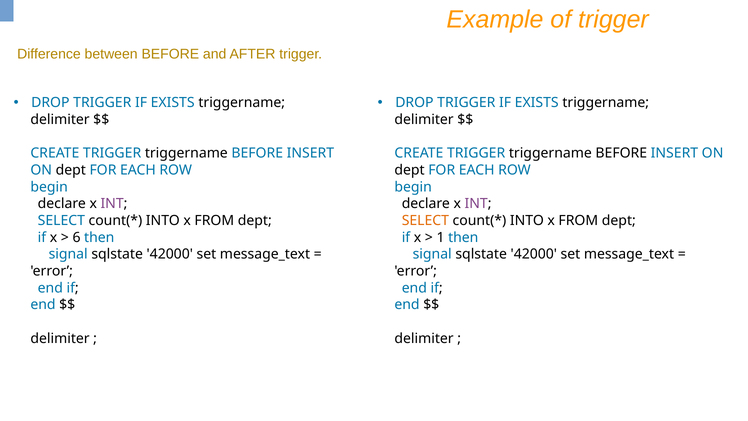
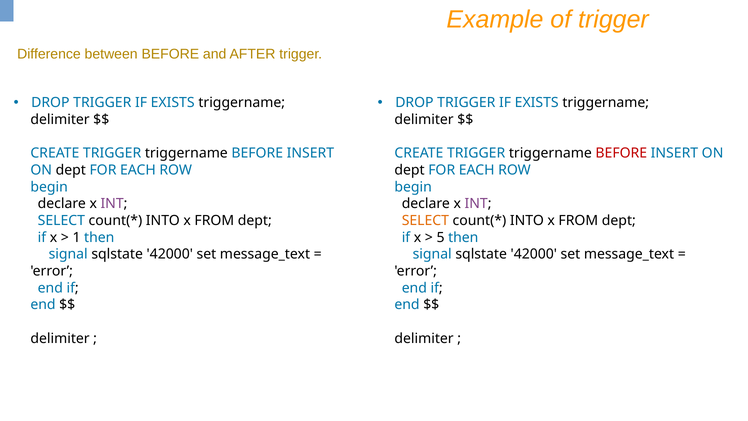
BEFORE at (621, 153) colour: black -> red
6: 6 -> 1
1: 1 -> 5
